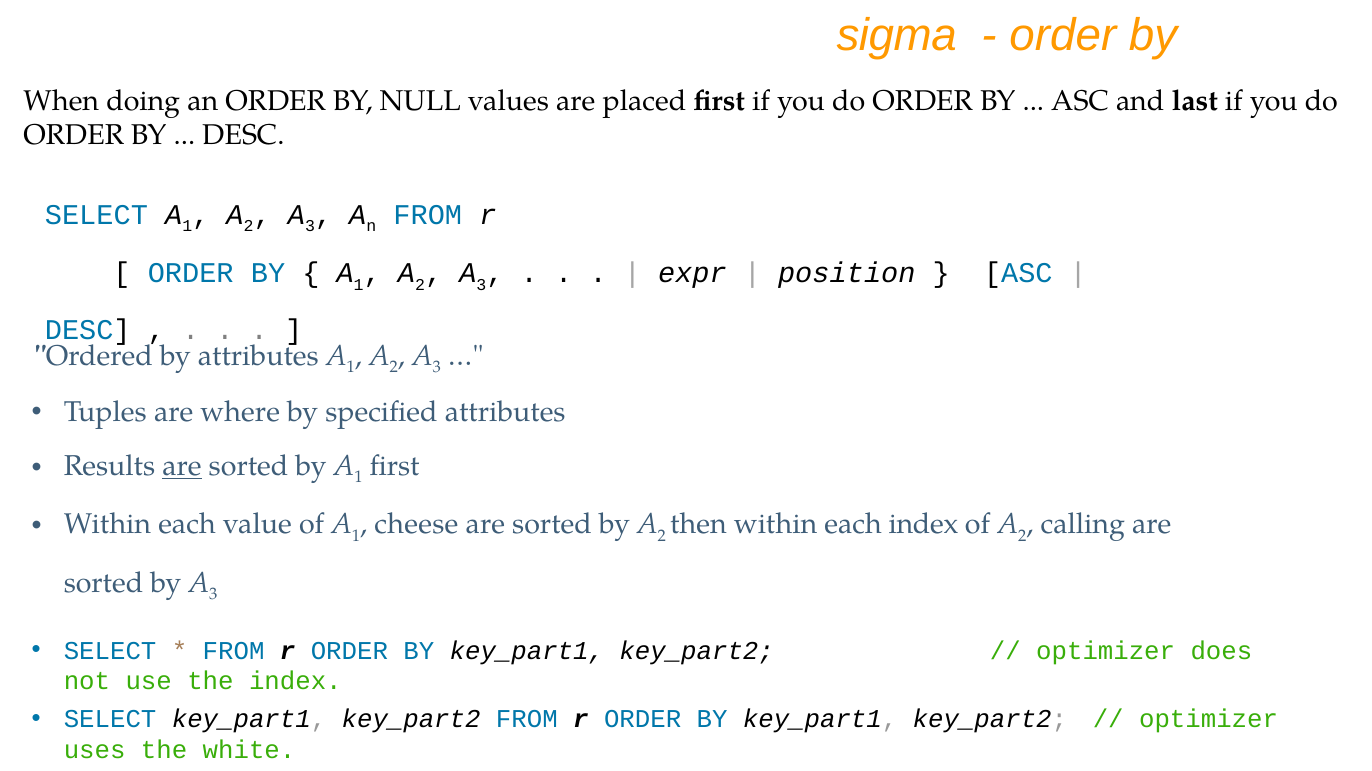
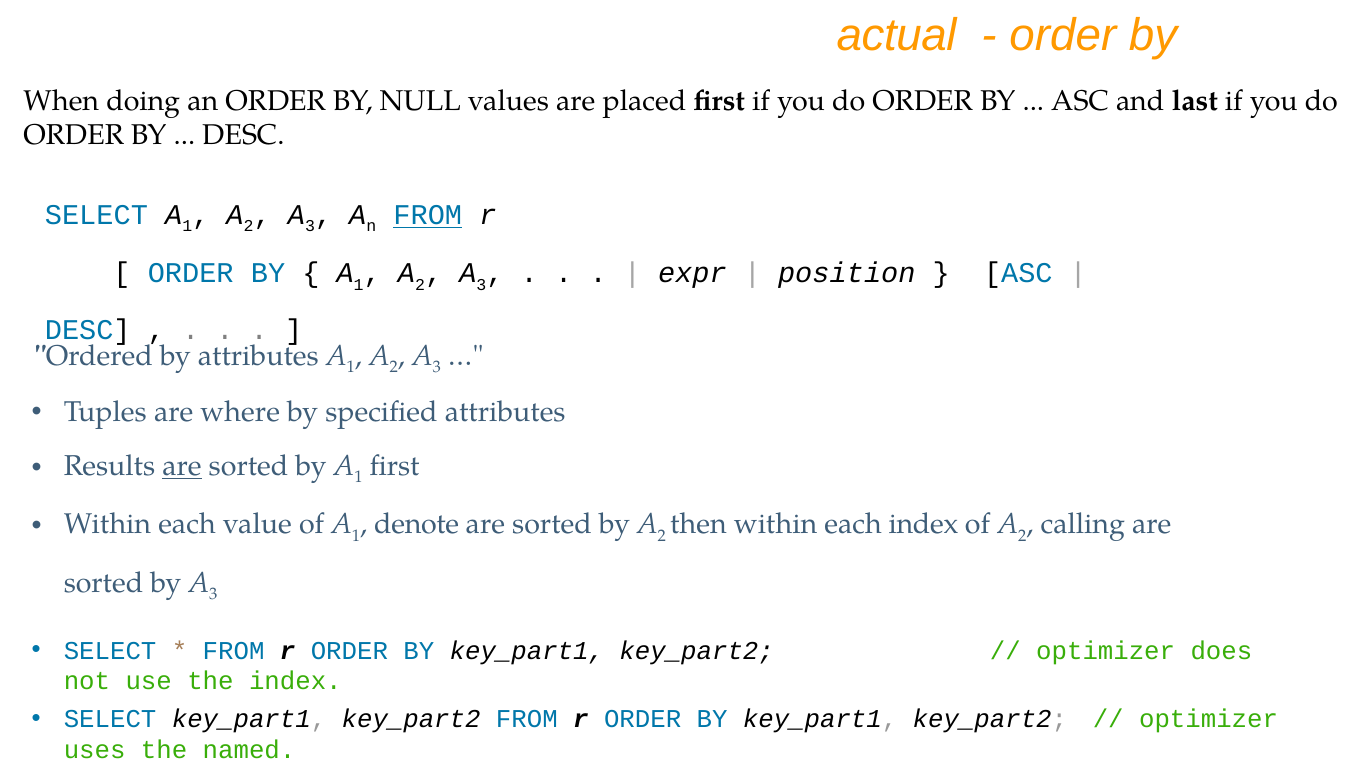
sigma: sigma -> actual
FROM at (428, 215) underline: none -> present
cheese: cheese -> denote
white: white -> named
